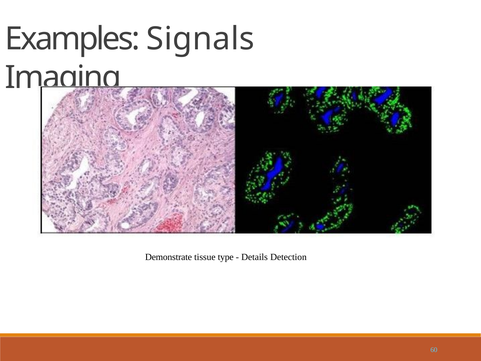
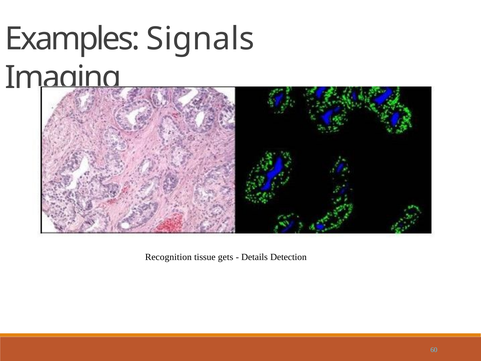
Demonstrate: Demonstrate -> Recognition
type: type -> gets
